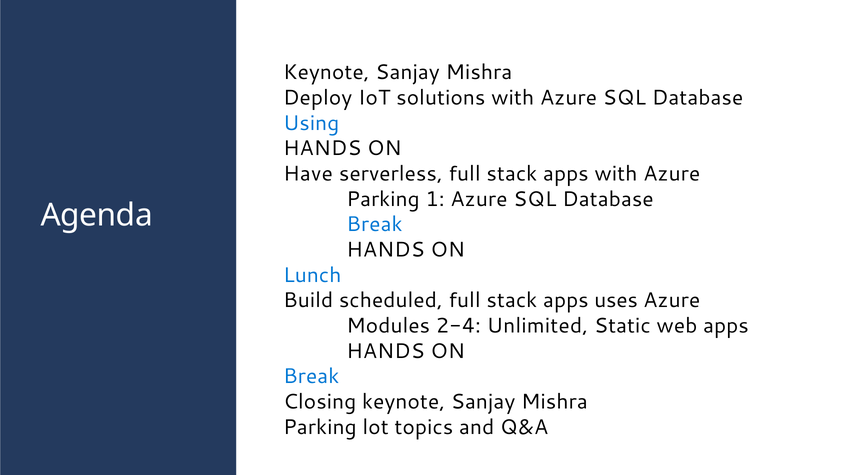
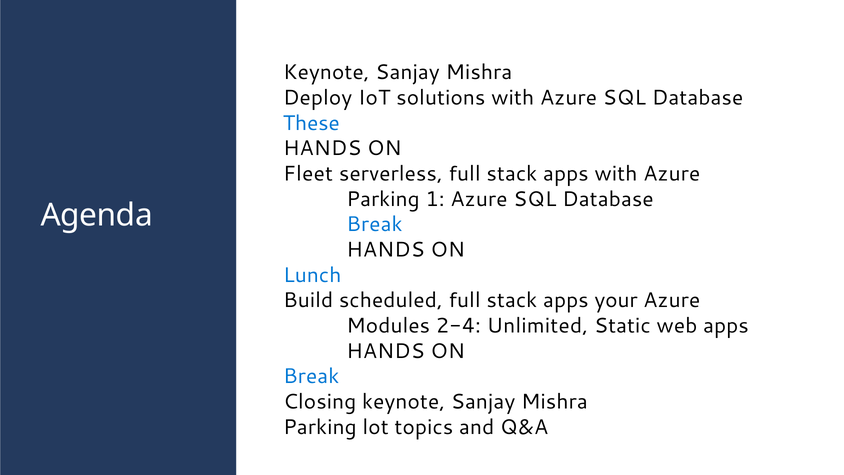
Using: Using -> These
Have: Have -> Fleet
uses: uses -> your
